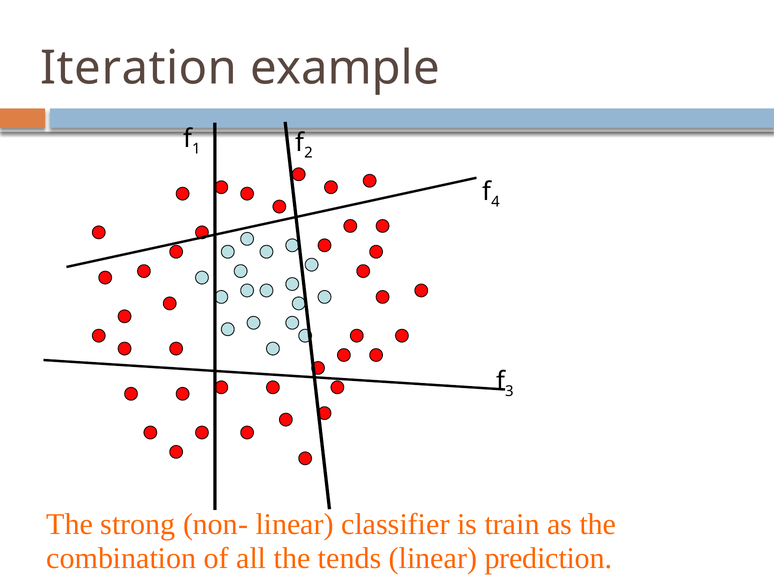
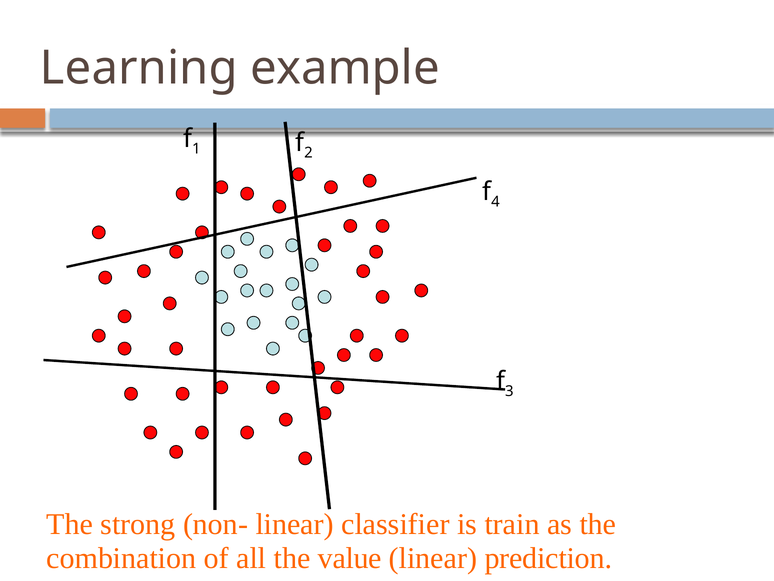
Iteration: Iteration -> Learning
tends: tends -> value
